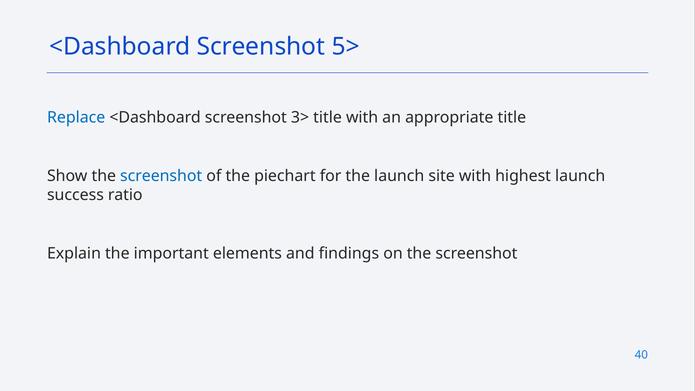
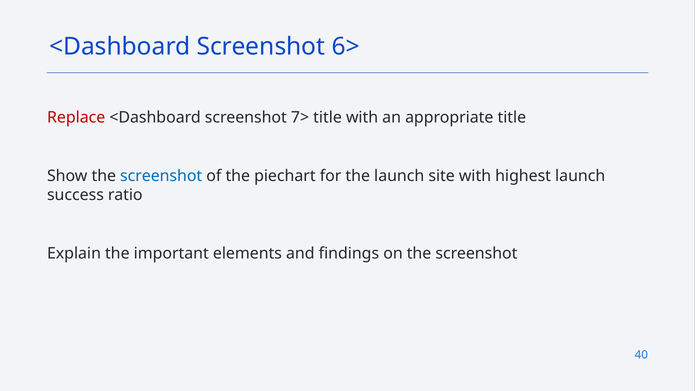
5>: 5> -> 6>
Replace colour: blue -> red
3>: 3> -> 7>
